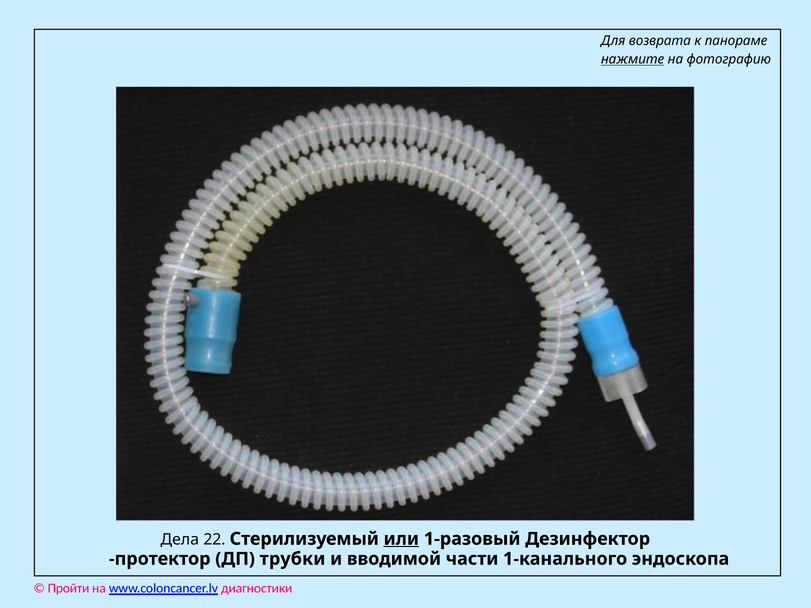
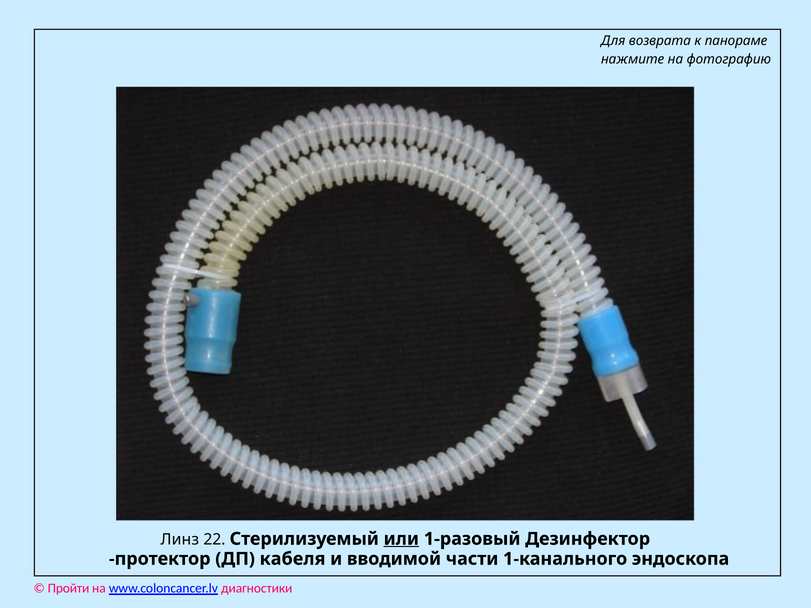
нажмите underline: present -> none
Дела: Дела -> Линз
трубки: трубки -> кабеля
